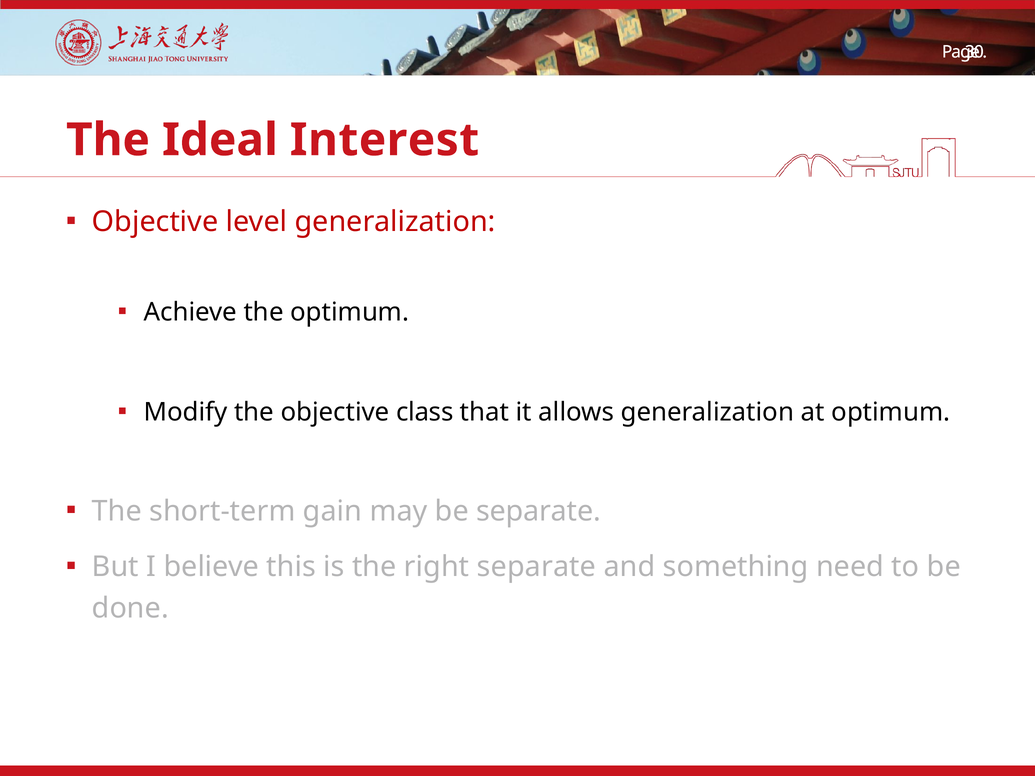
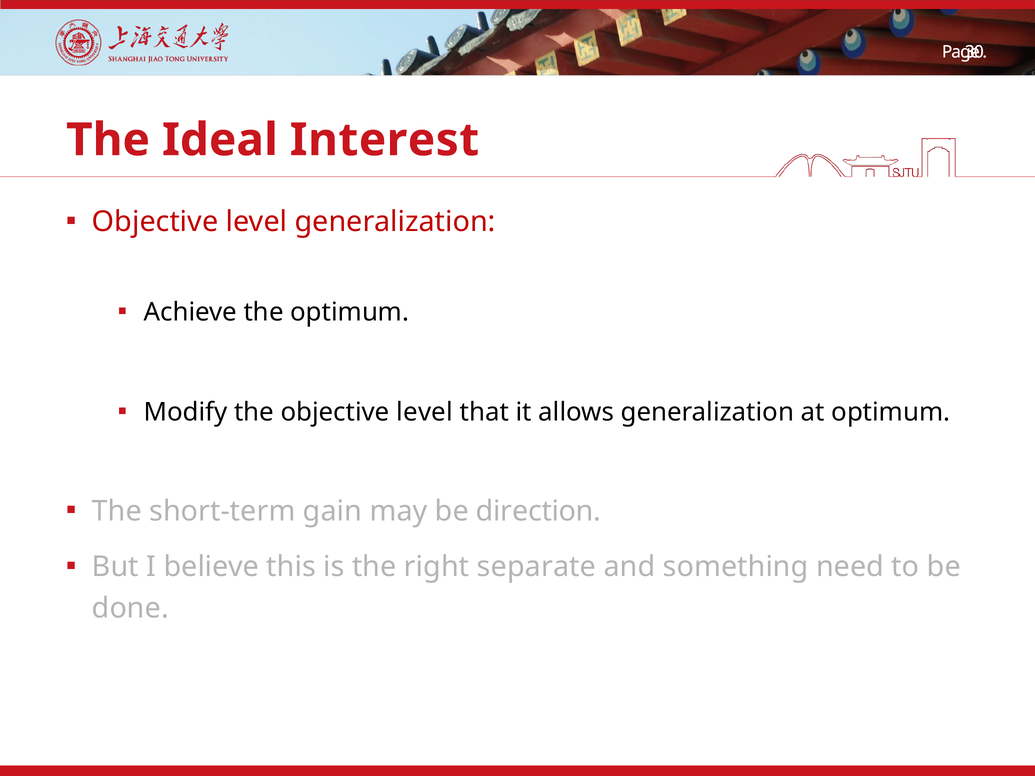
the objective class: class -> level
be separate: separate -> direction
